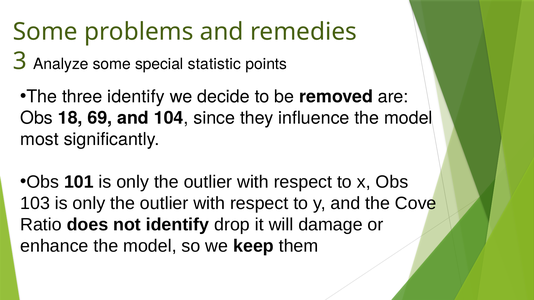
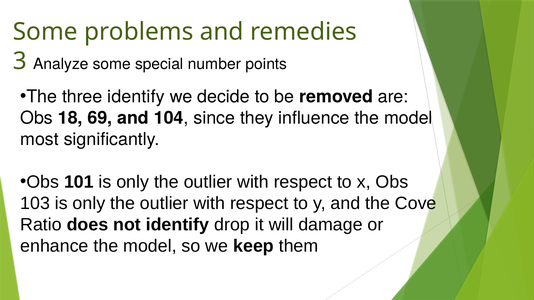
statistic: statistic -> number
